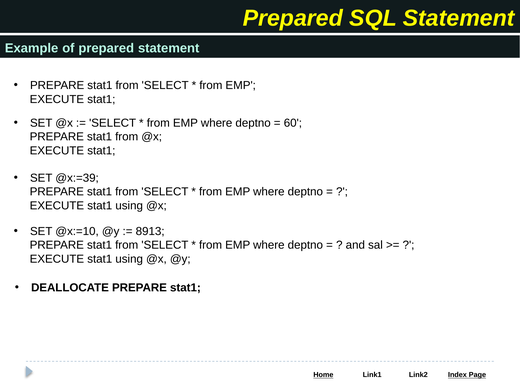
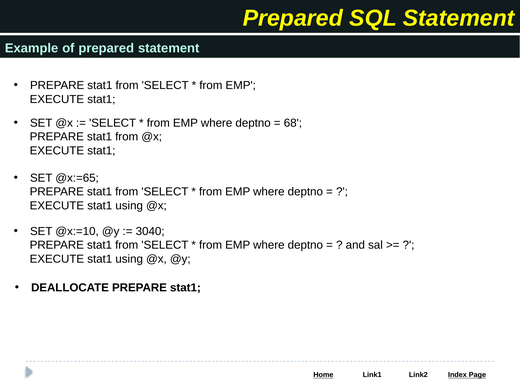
60: 60 -> 68
@x:=39: @x:=39 -> @x:=65
8913: 8913 -> 3040
